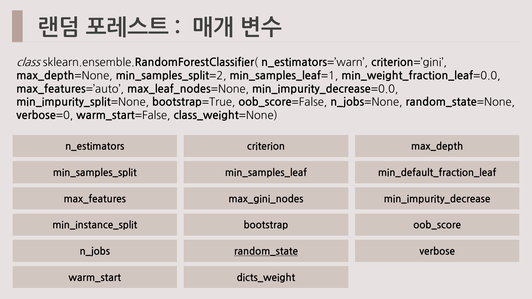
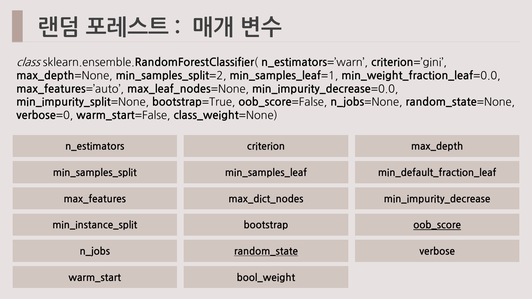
max_gini_nodes: max_gini_nodes -> max_dict_nodes
oob_score underline: none -> present
dicts_weight: dicts_weight -> bool_weight
